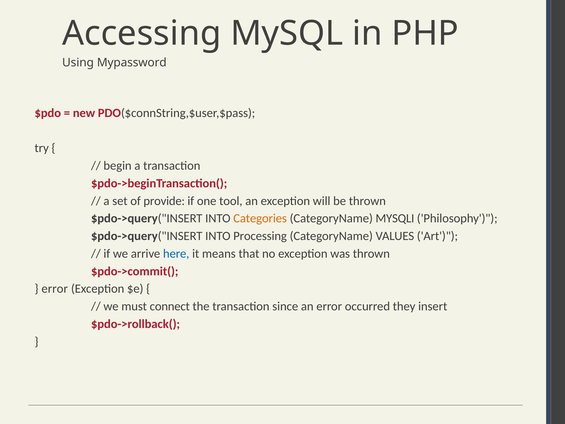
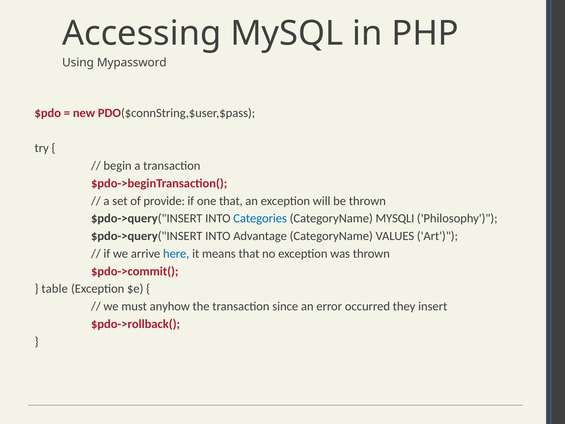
one tool: tool -> that
Categories colour: orange -> blue
Processing: Processing -> Advantage
error at (55, 289): error -> table
connect: connect -> anyhow
